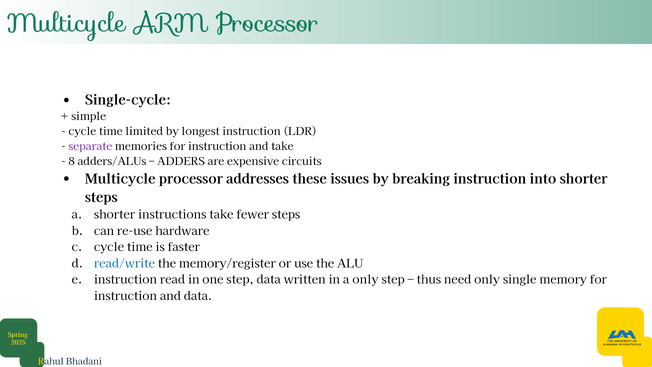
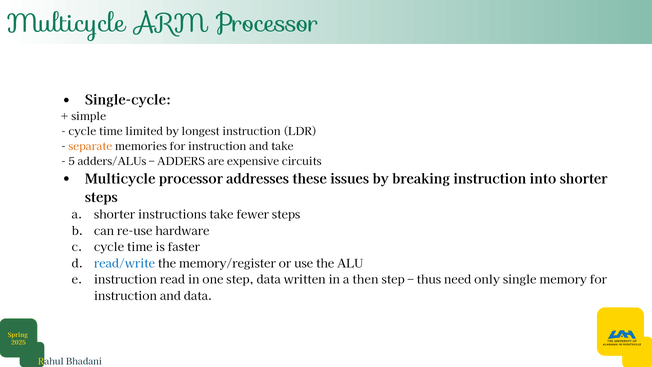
separate colour: purple -> orange
8: 8 -> 5
a only: only -> then
